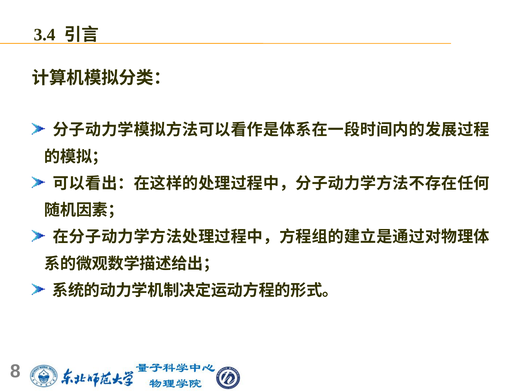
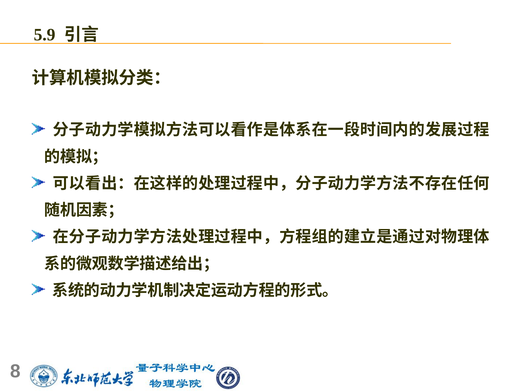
3.4: 3.4 -> 5.9
